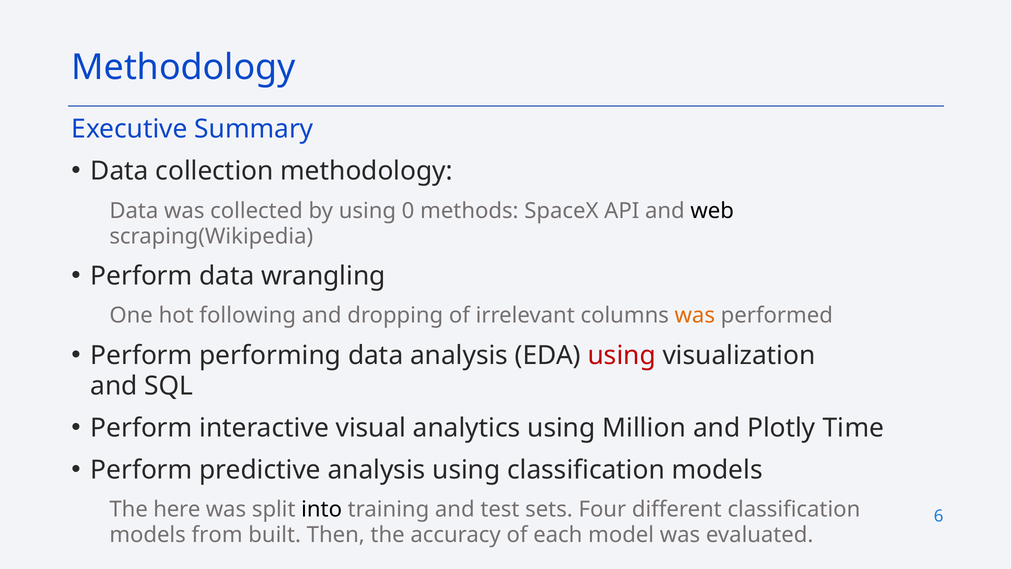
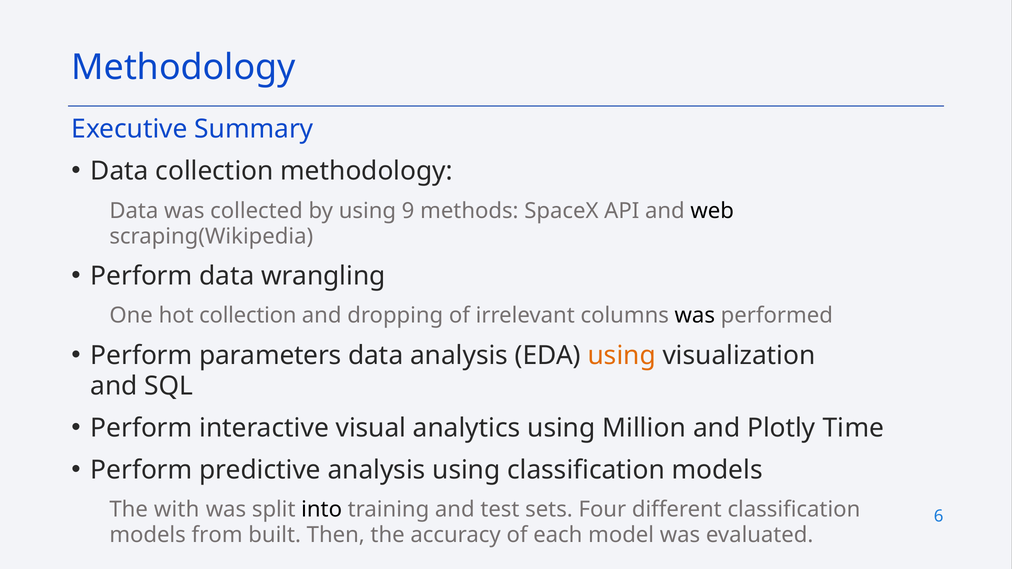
0: 0 -> 9
hot following: following -> collection
was at (695, 316) colour: orange -> black
performing: performing -> parameters
using at (622, 356) colour: red -> orange
here: here -> with
